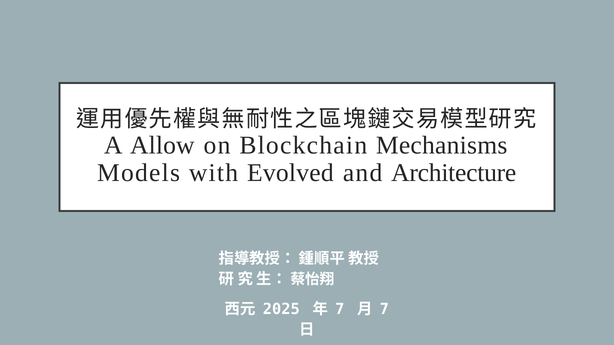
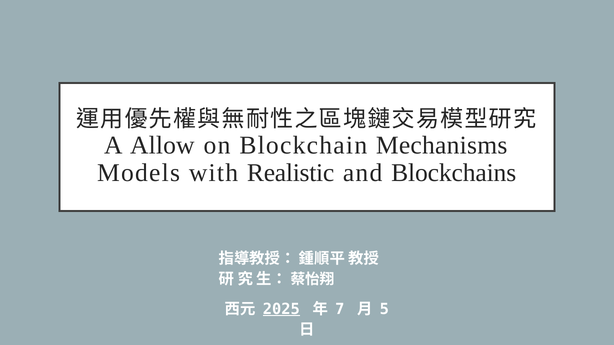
Evolved: Evolved -> Realistic
Architecture: Architecture -> Blockchains
2025 underline: none -> present
7 at (384, 309): 7 -> 5
